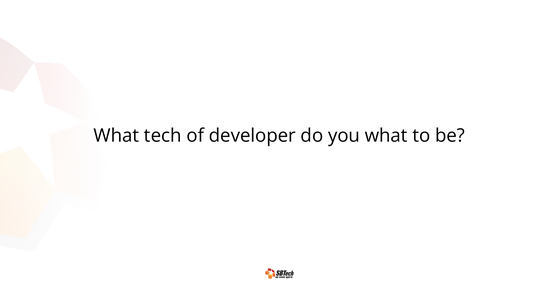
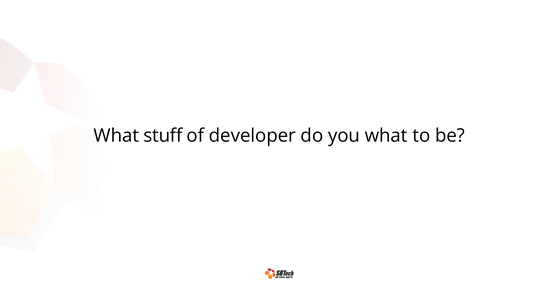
tech: tech -> stuff
